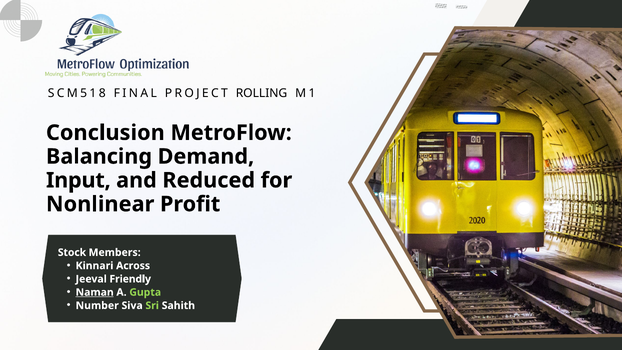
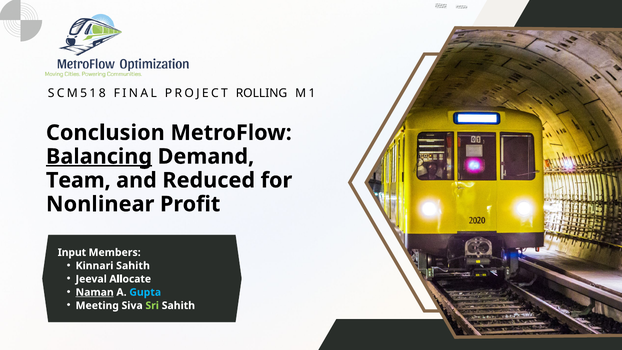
Balancing underline: none -> present
Input: Input -> Team
Stock: Stock -> Input
Kinnari Across: Across -> Sahith
Friendly: Friendly -> Allocate
Gupta colour: light green -> light blue
Number: Number -> Meeting
